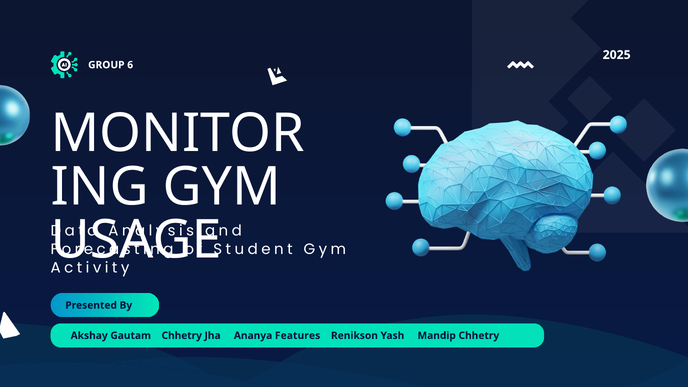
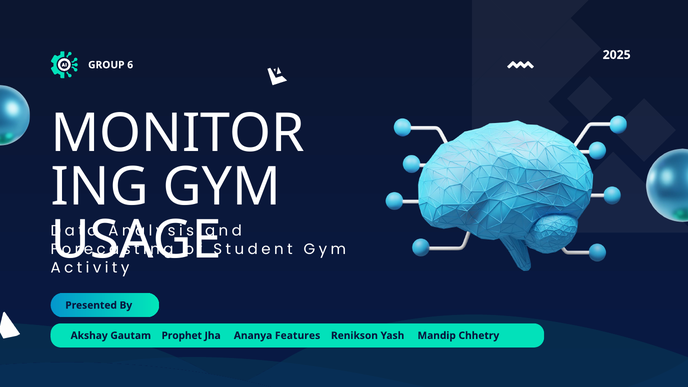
Gautam Chhetry: Chhetry -> Prophet
